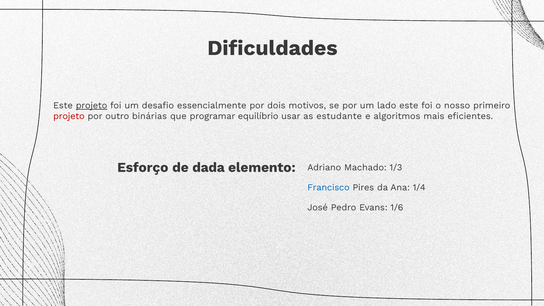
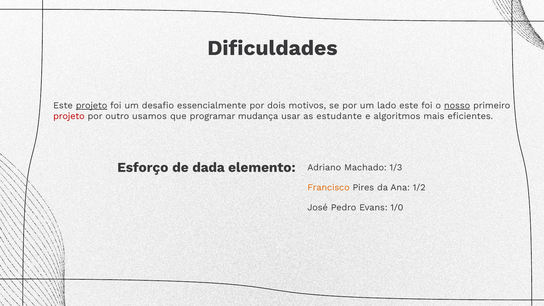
nosso underline: none -> present
binárias: binárias -> usamos
equilíbrio: equilíbrio -> mudança
Francisco colour: blue -> orange
1/4: 1/4 -> 1/2
1/6: 1/6 -> 1/0
